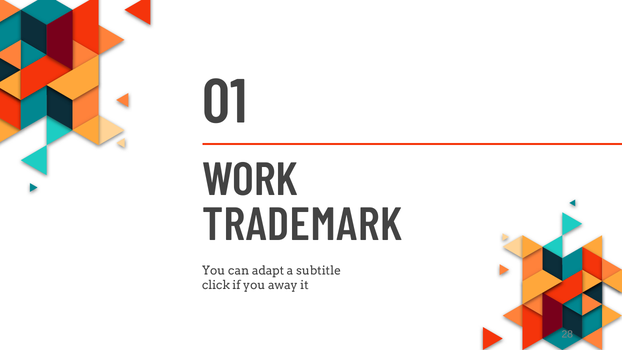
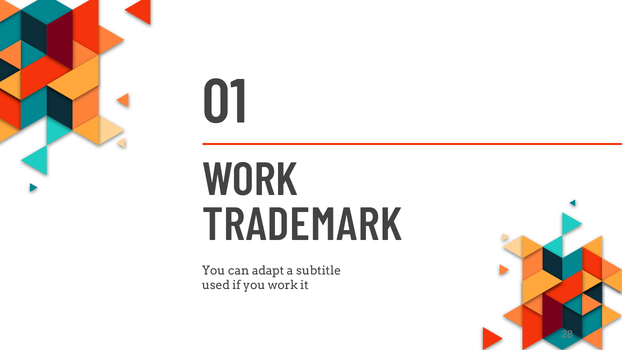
click: click -> used
you away: away -> work
